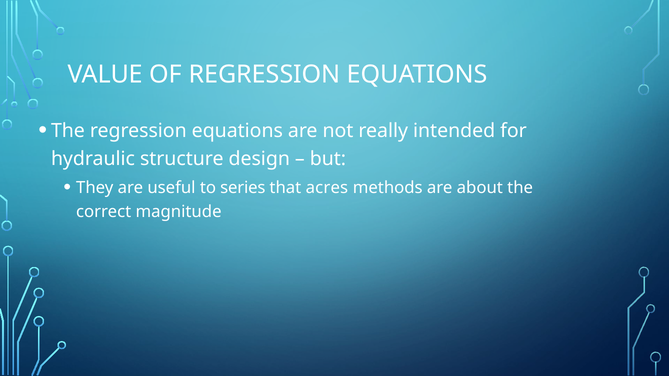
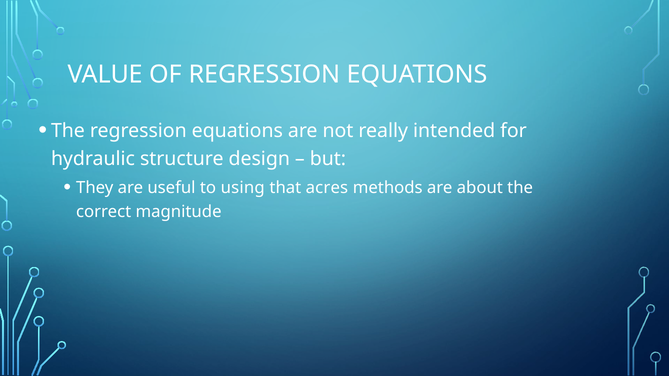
series: series -> using
